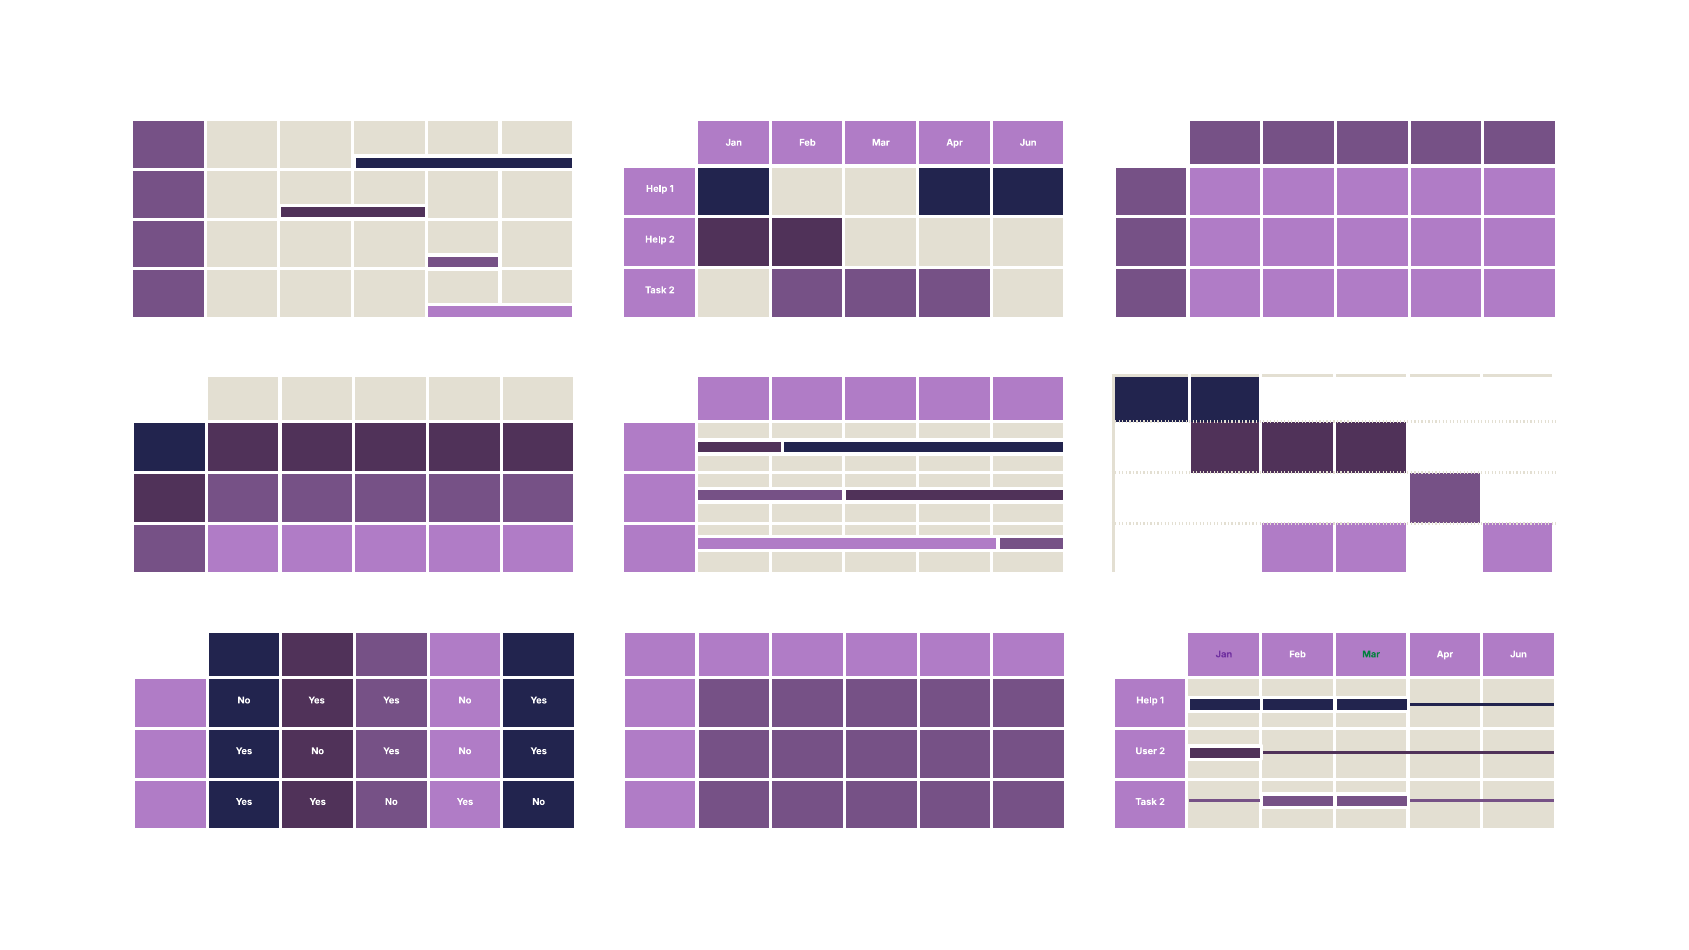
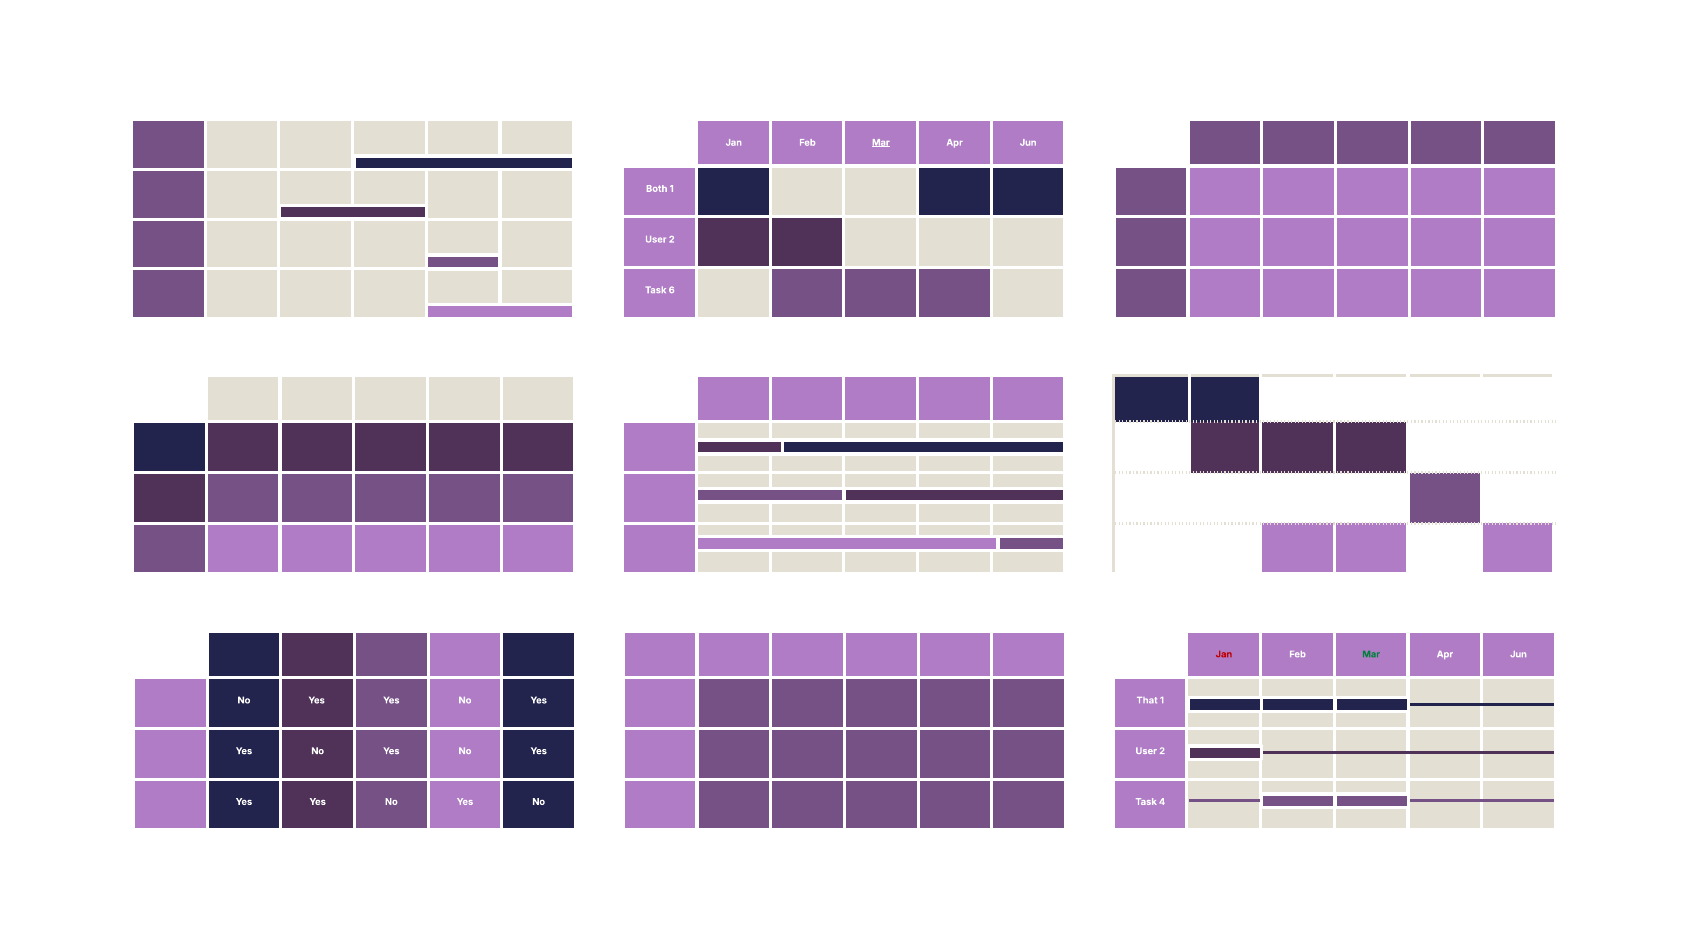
Mar at (881, 143) underline: none -> present
Help at (657, 189): Help -> Both
Help at (656, 239): Help -> User
2 at (672, 290): 2 -> 6
Jan at (1224, 654) colour: purple -> red
Help at (1147, 700): Help -> That
2 at (1162, 802): 2 -> 4
